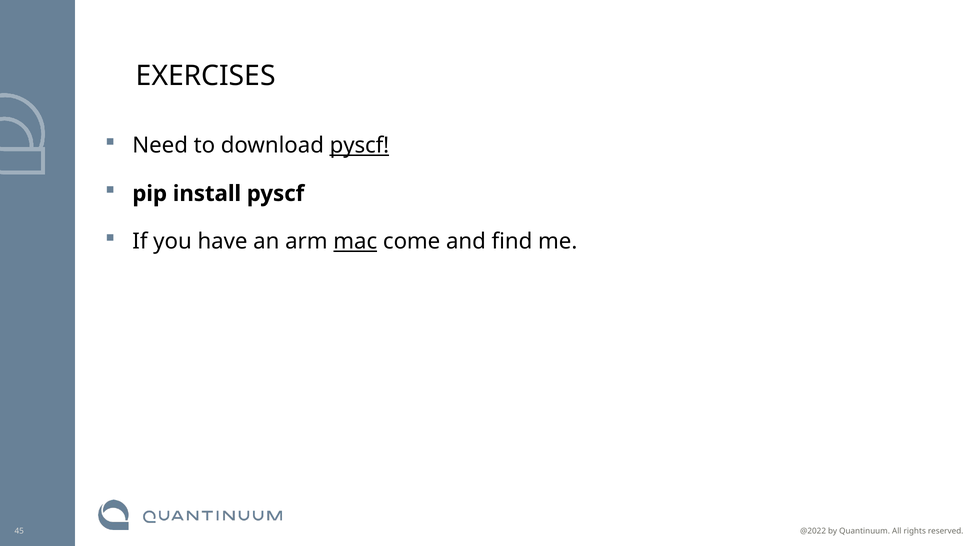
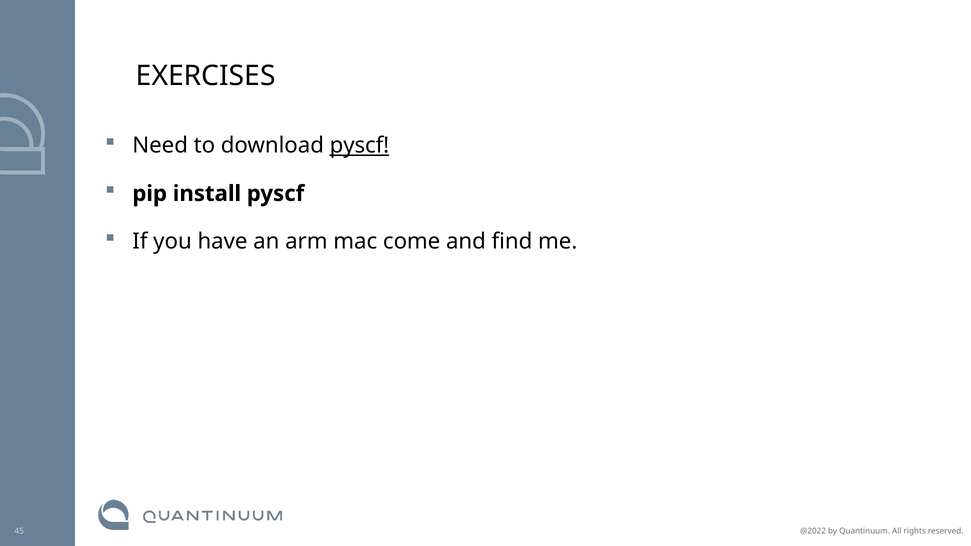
mac underline: present -> none
